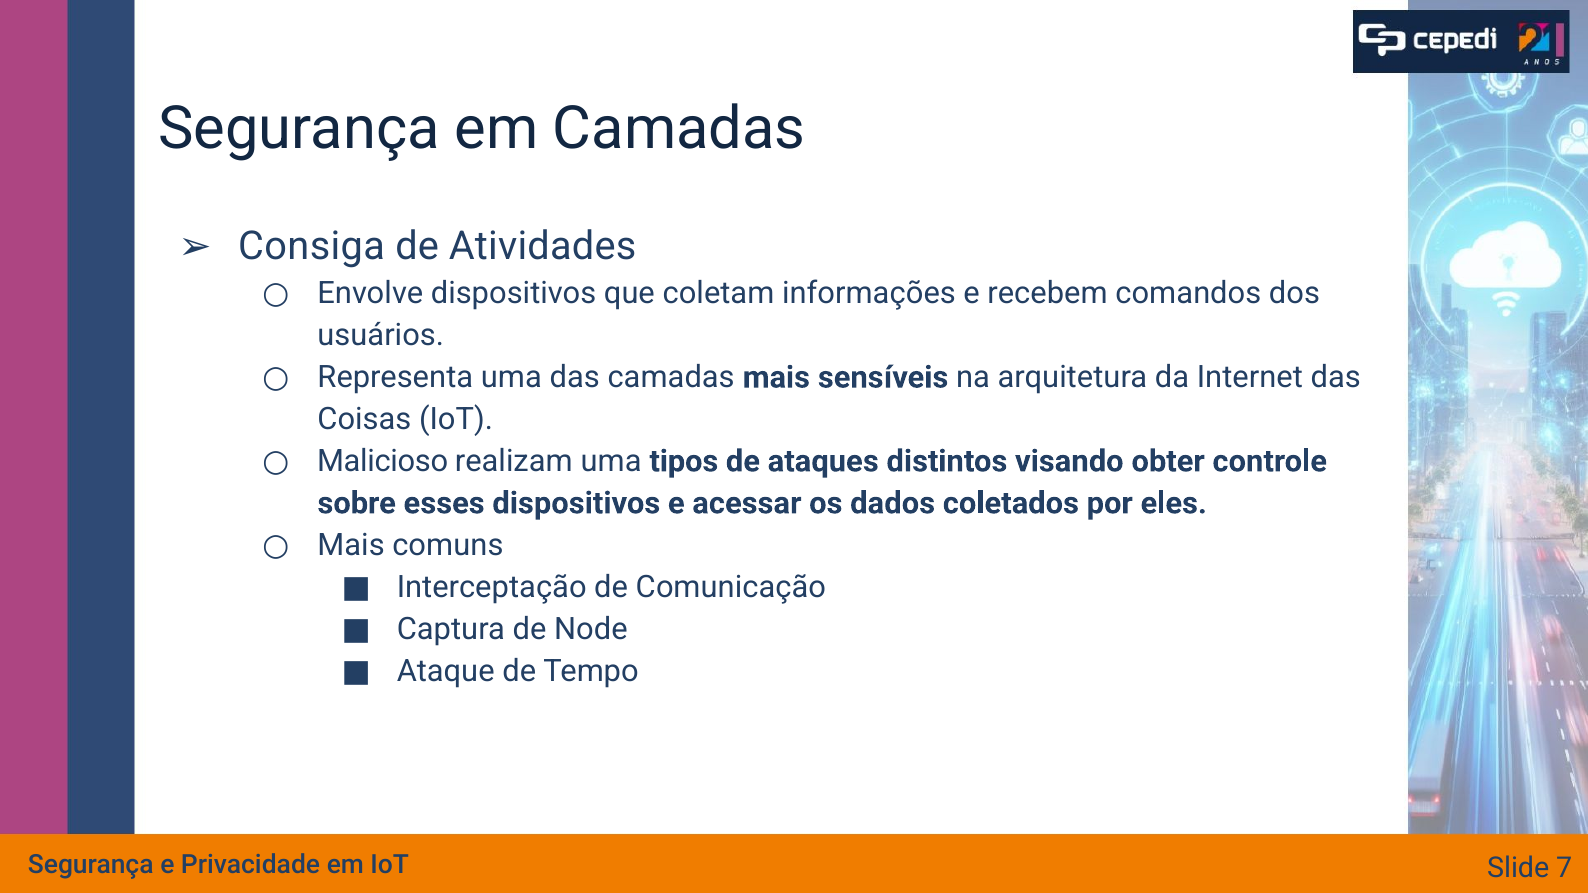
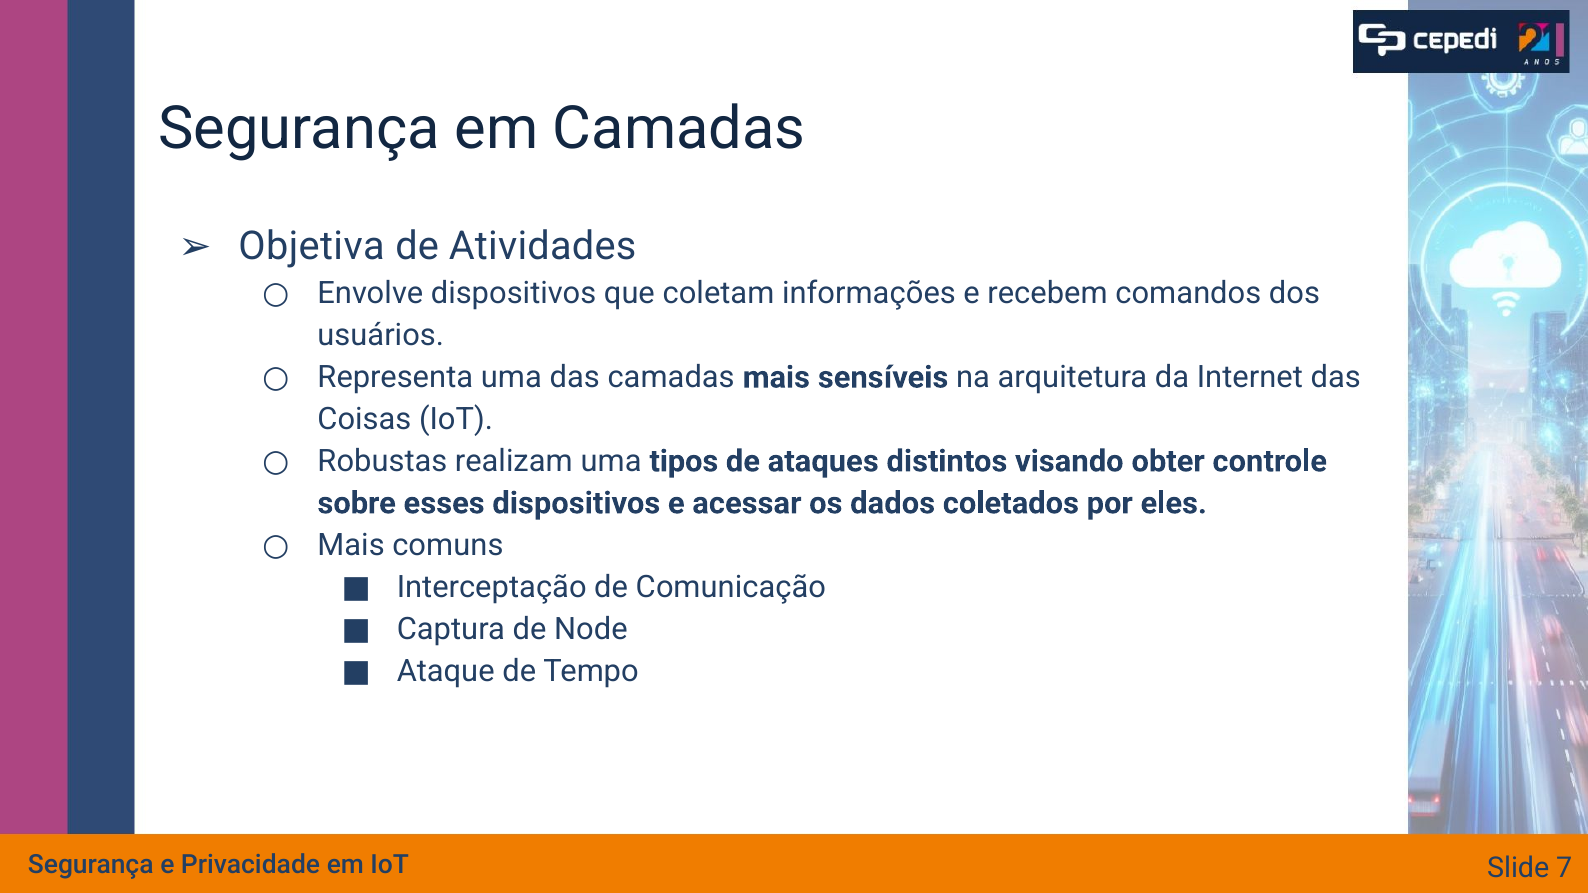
Consiga: Consiga -> Objetiva
Malicioso: Malicioso -> Robustas
